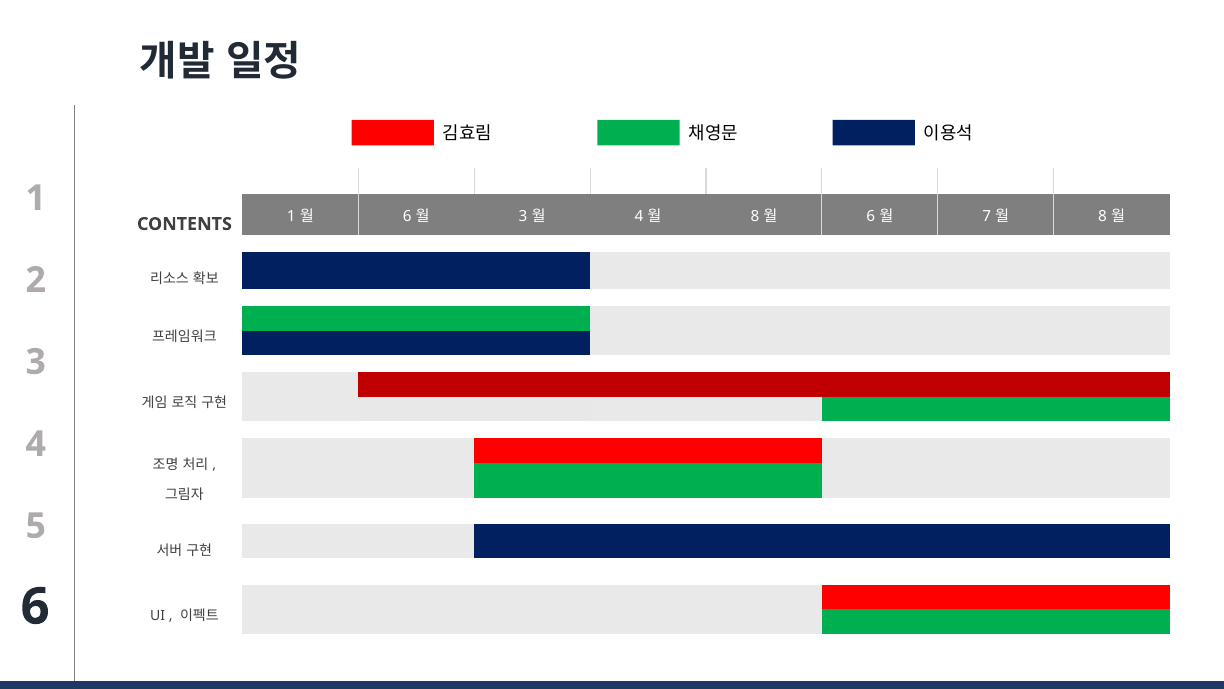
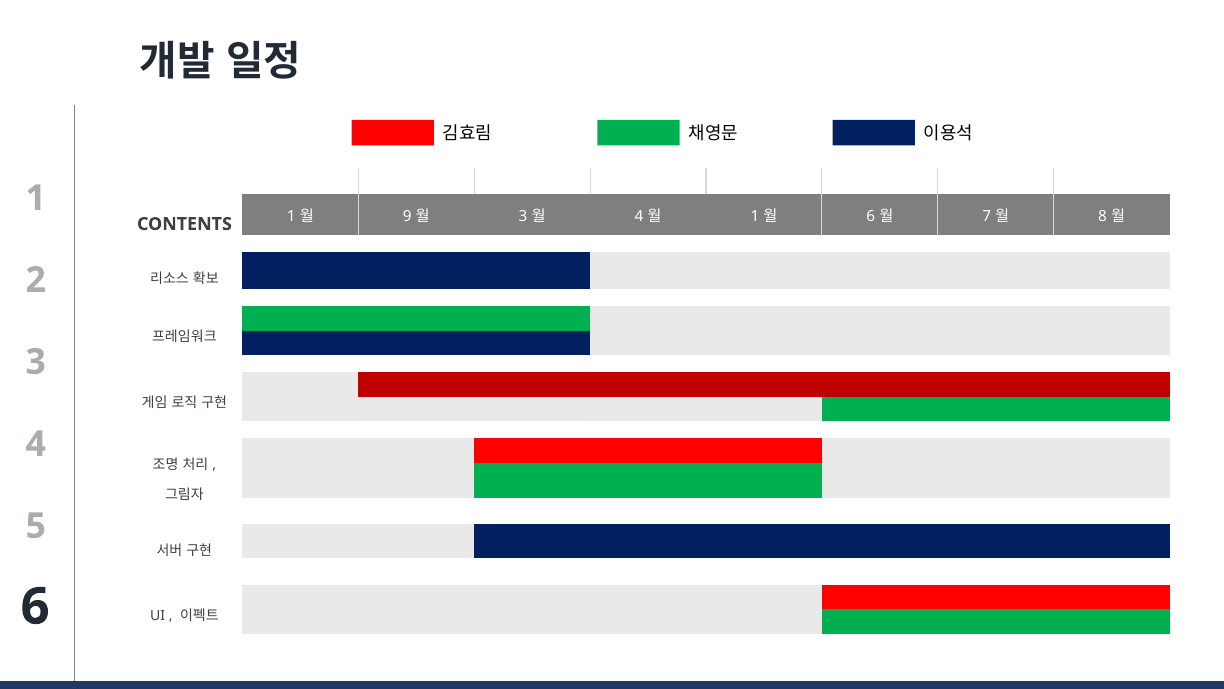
6 at (407, 216): 6 -> 9
8 at (755, 216): 8 -> 1
